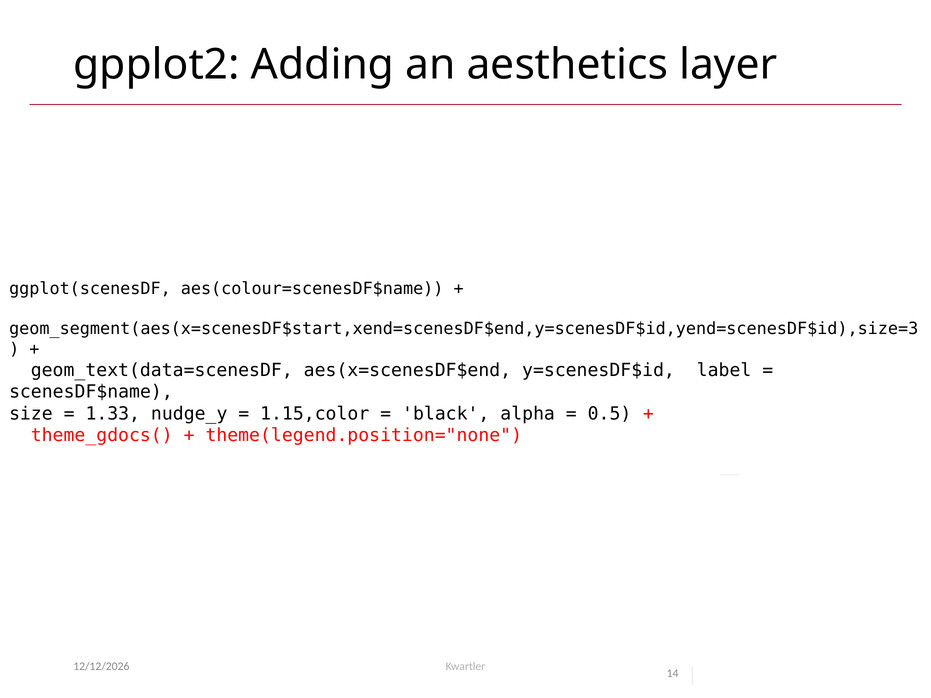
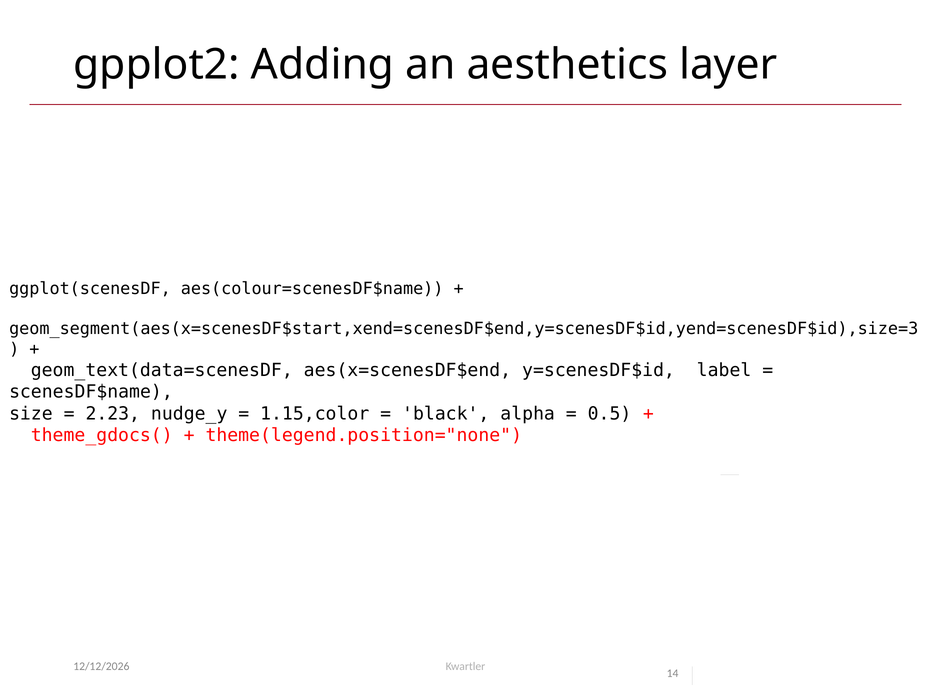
1.33: 1.33 -> 2.23
